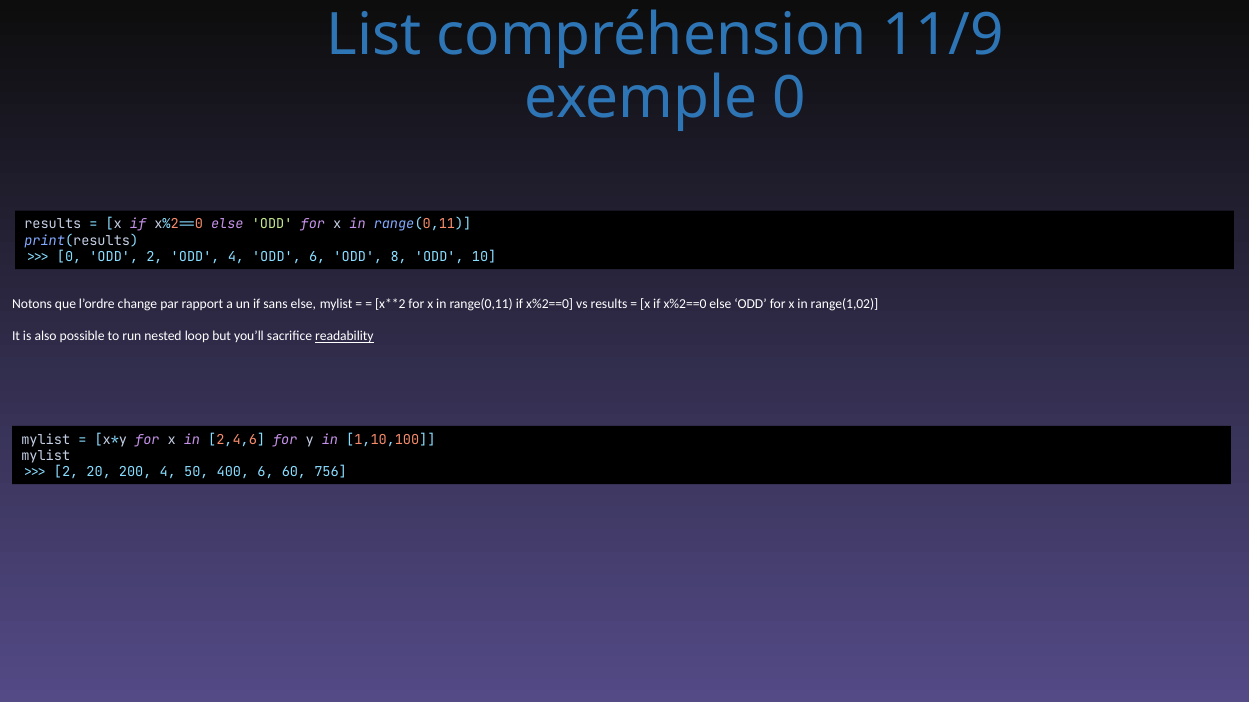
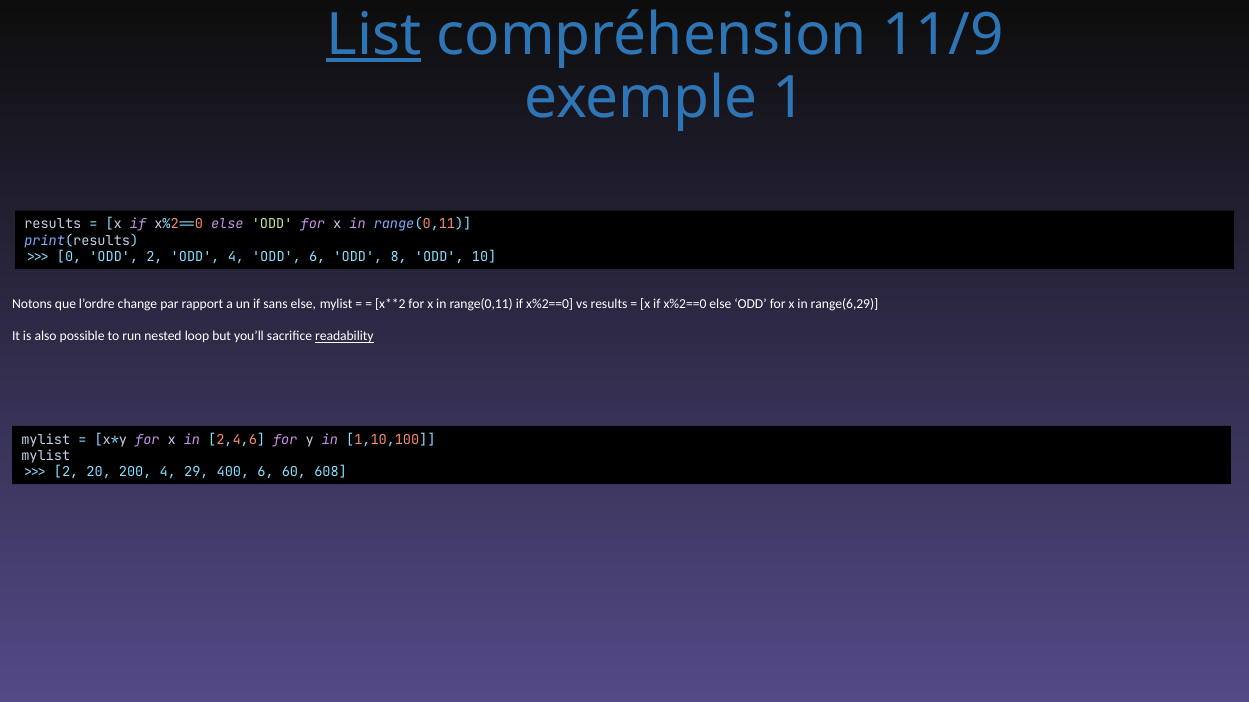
List underline: none -> present
exemple 0: 0 -> 1
range(1,02: range(1,02 -> range(6,29
50: 50 -> 29
756: 756 -> 608
